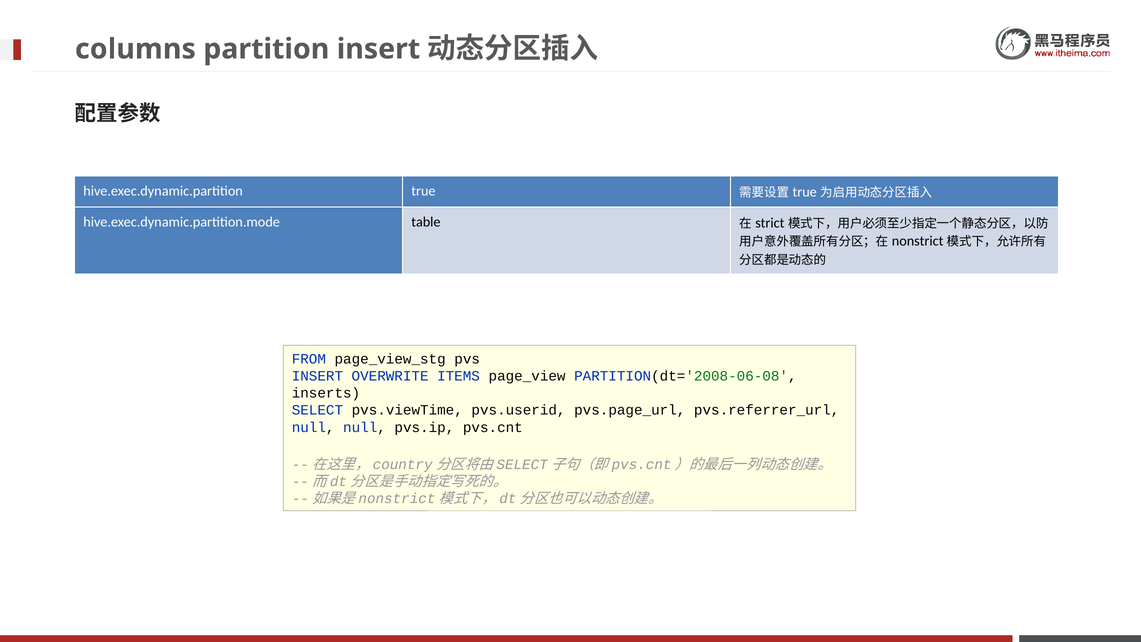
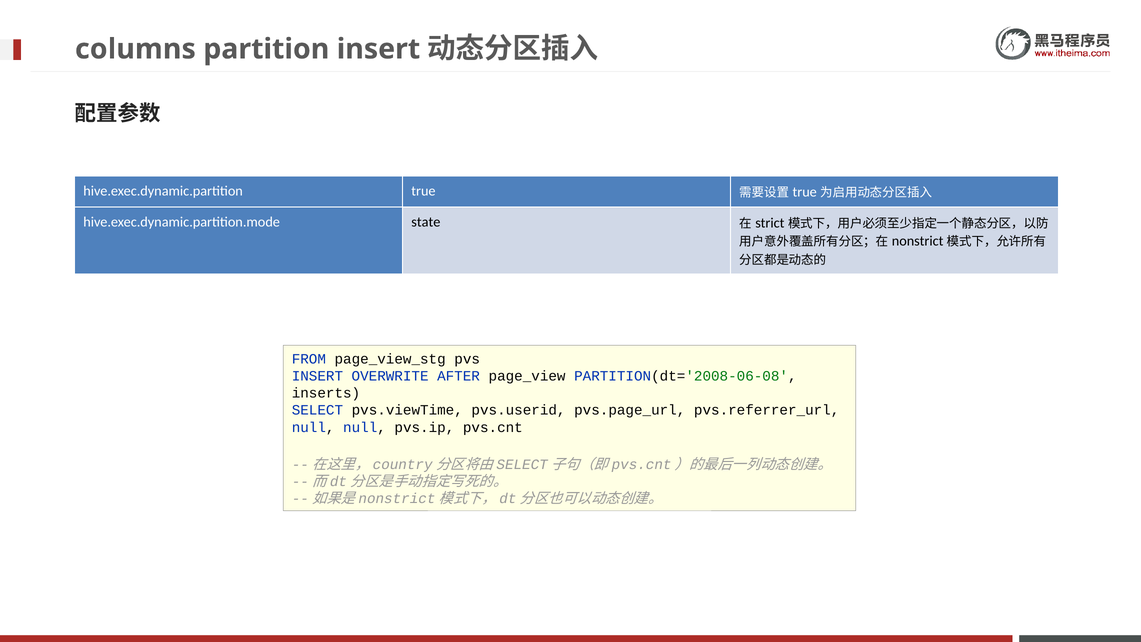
table: table -> state
ITEMS: ITEMS -> AFTER
